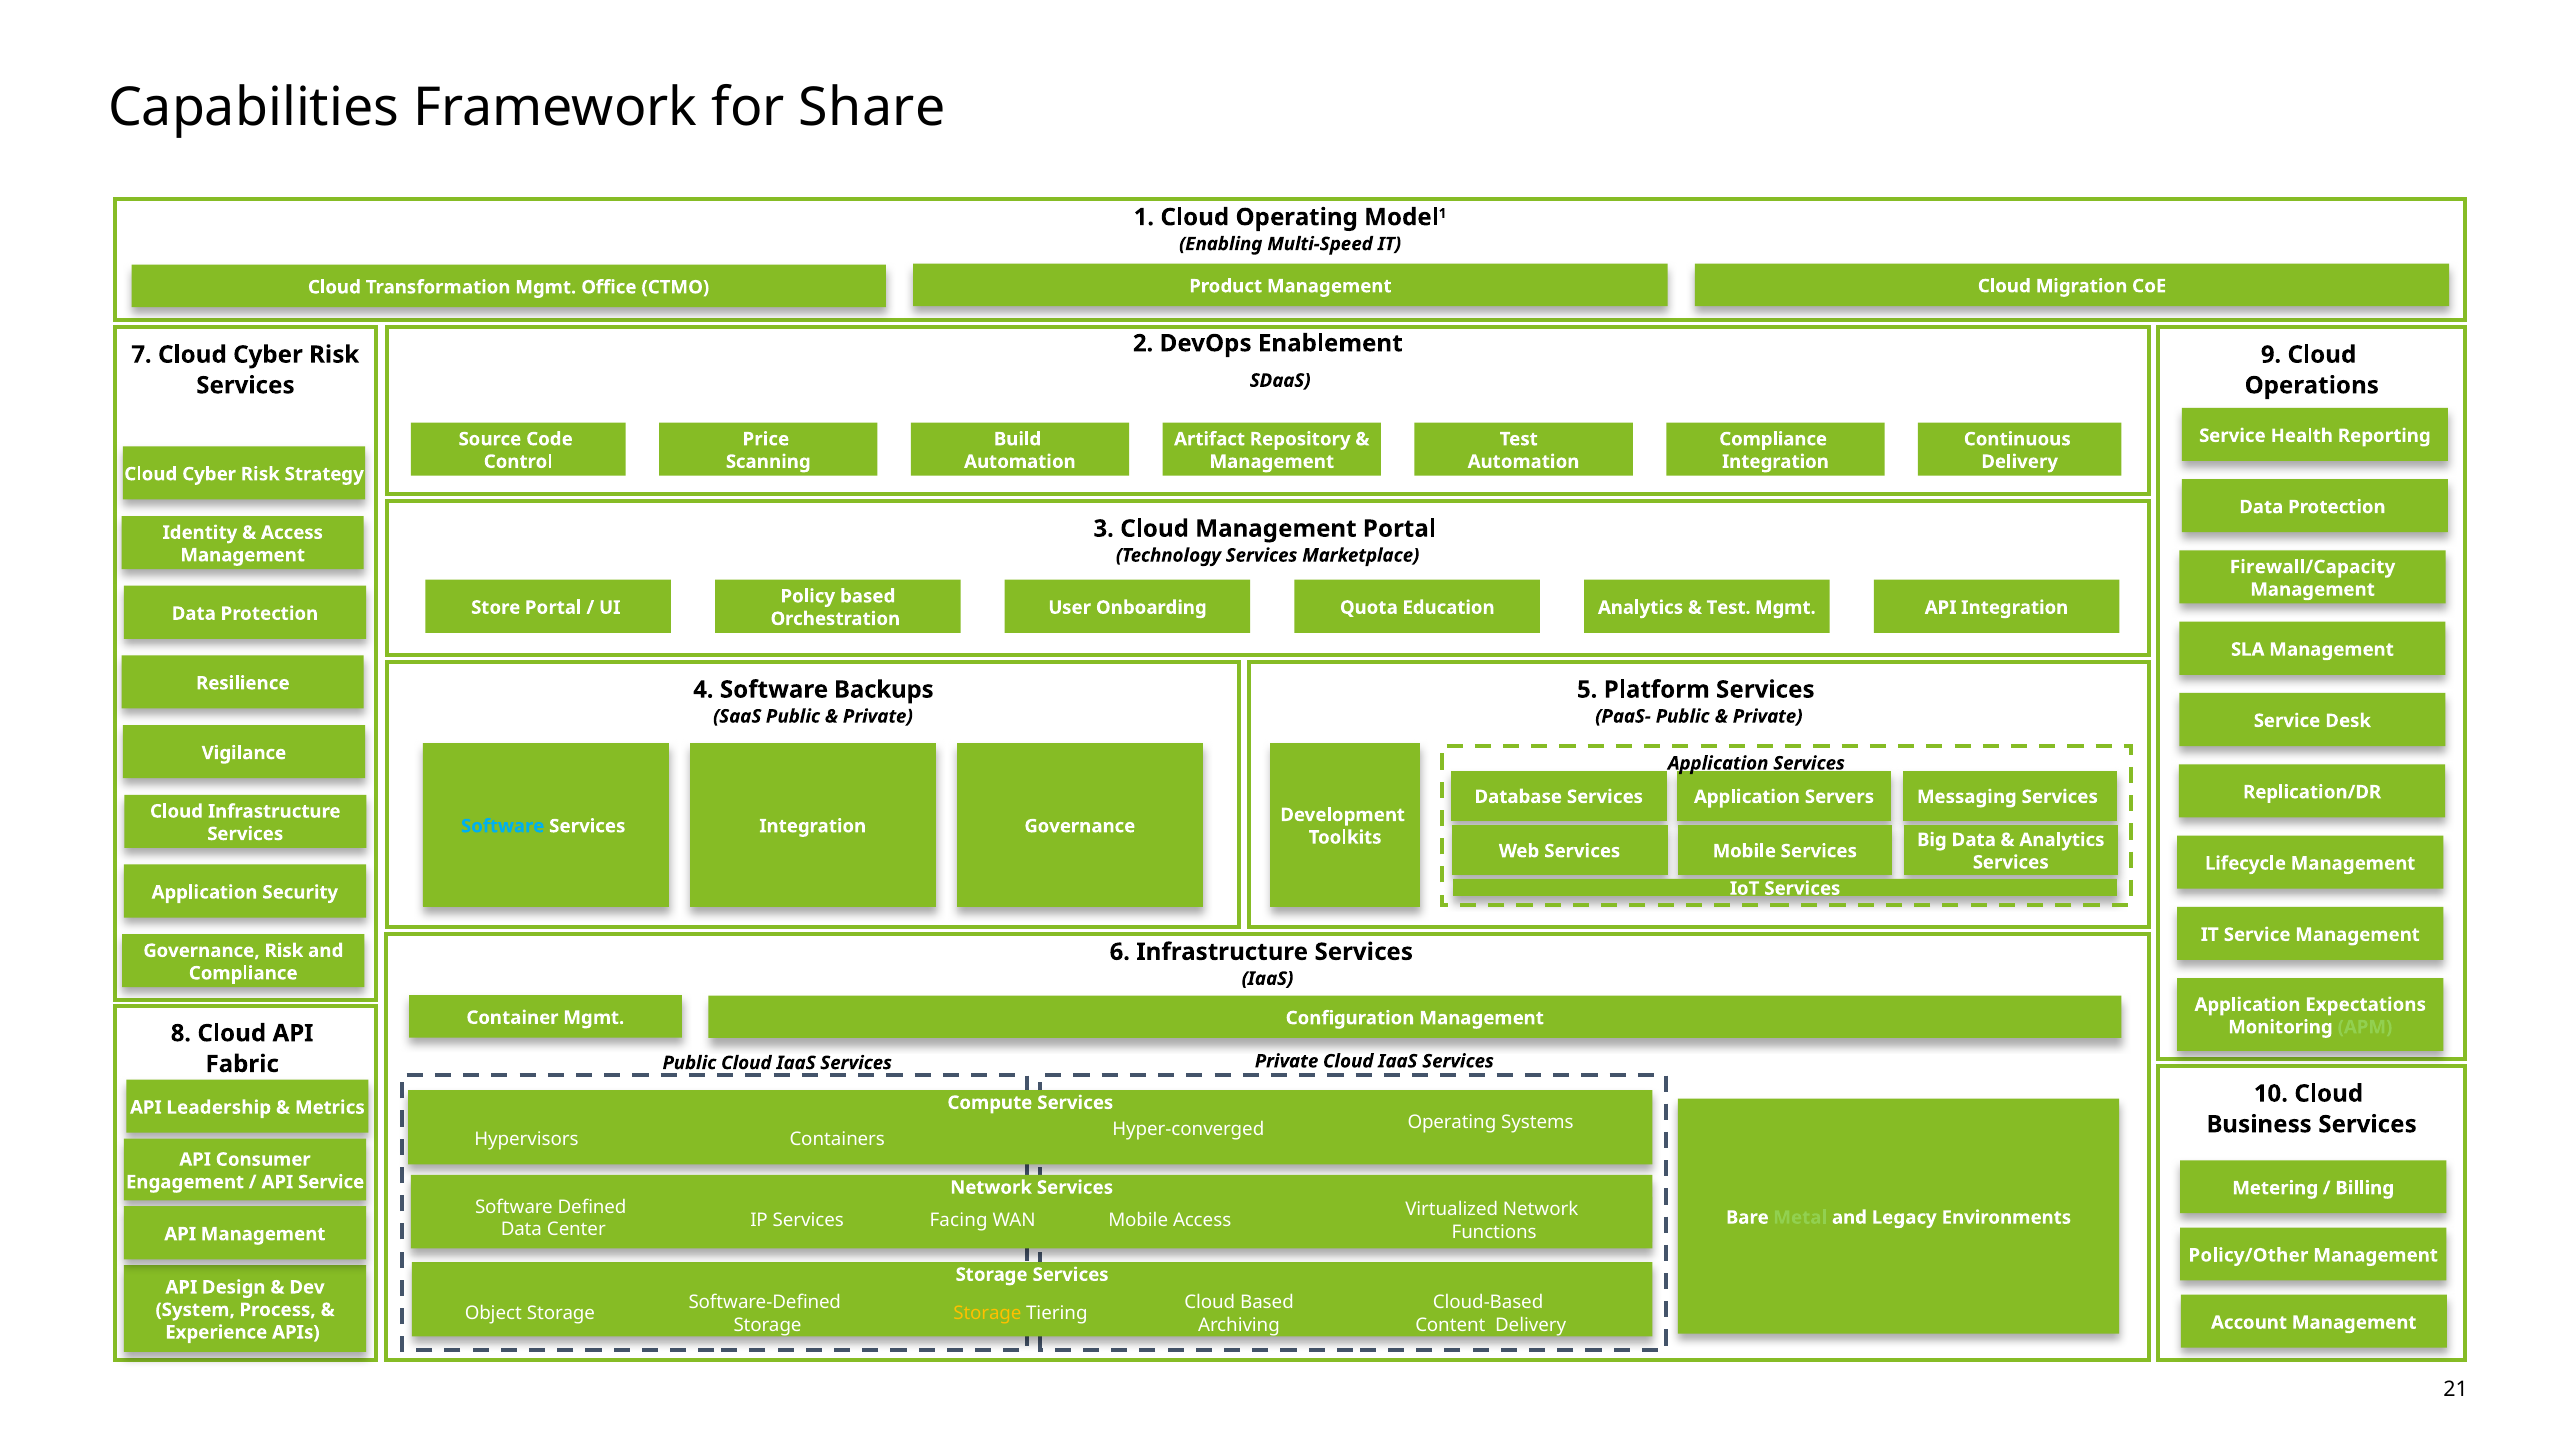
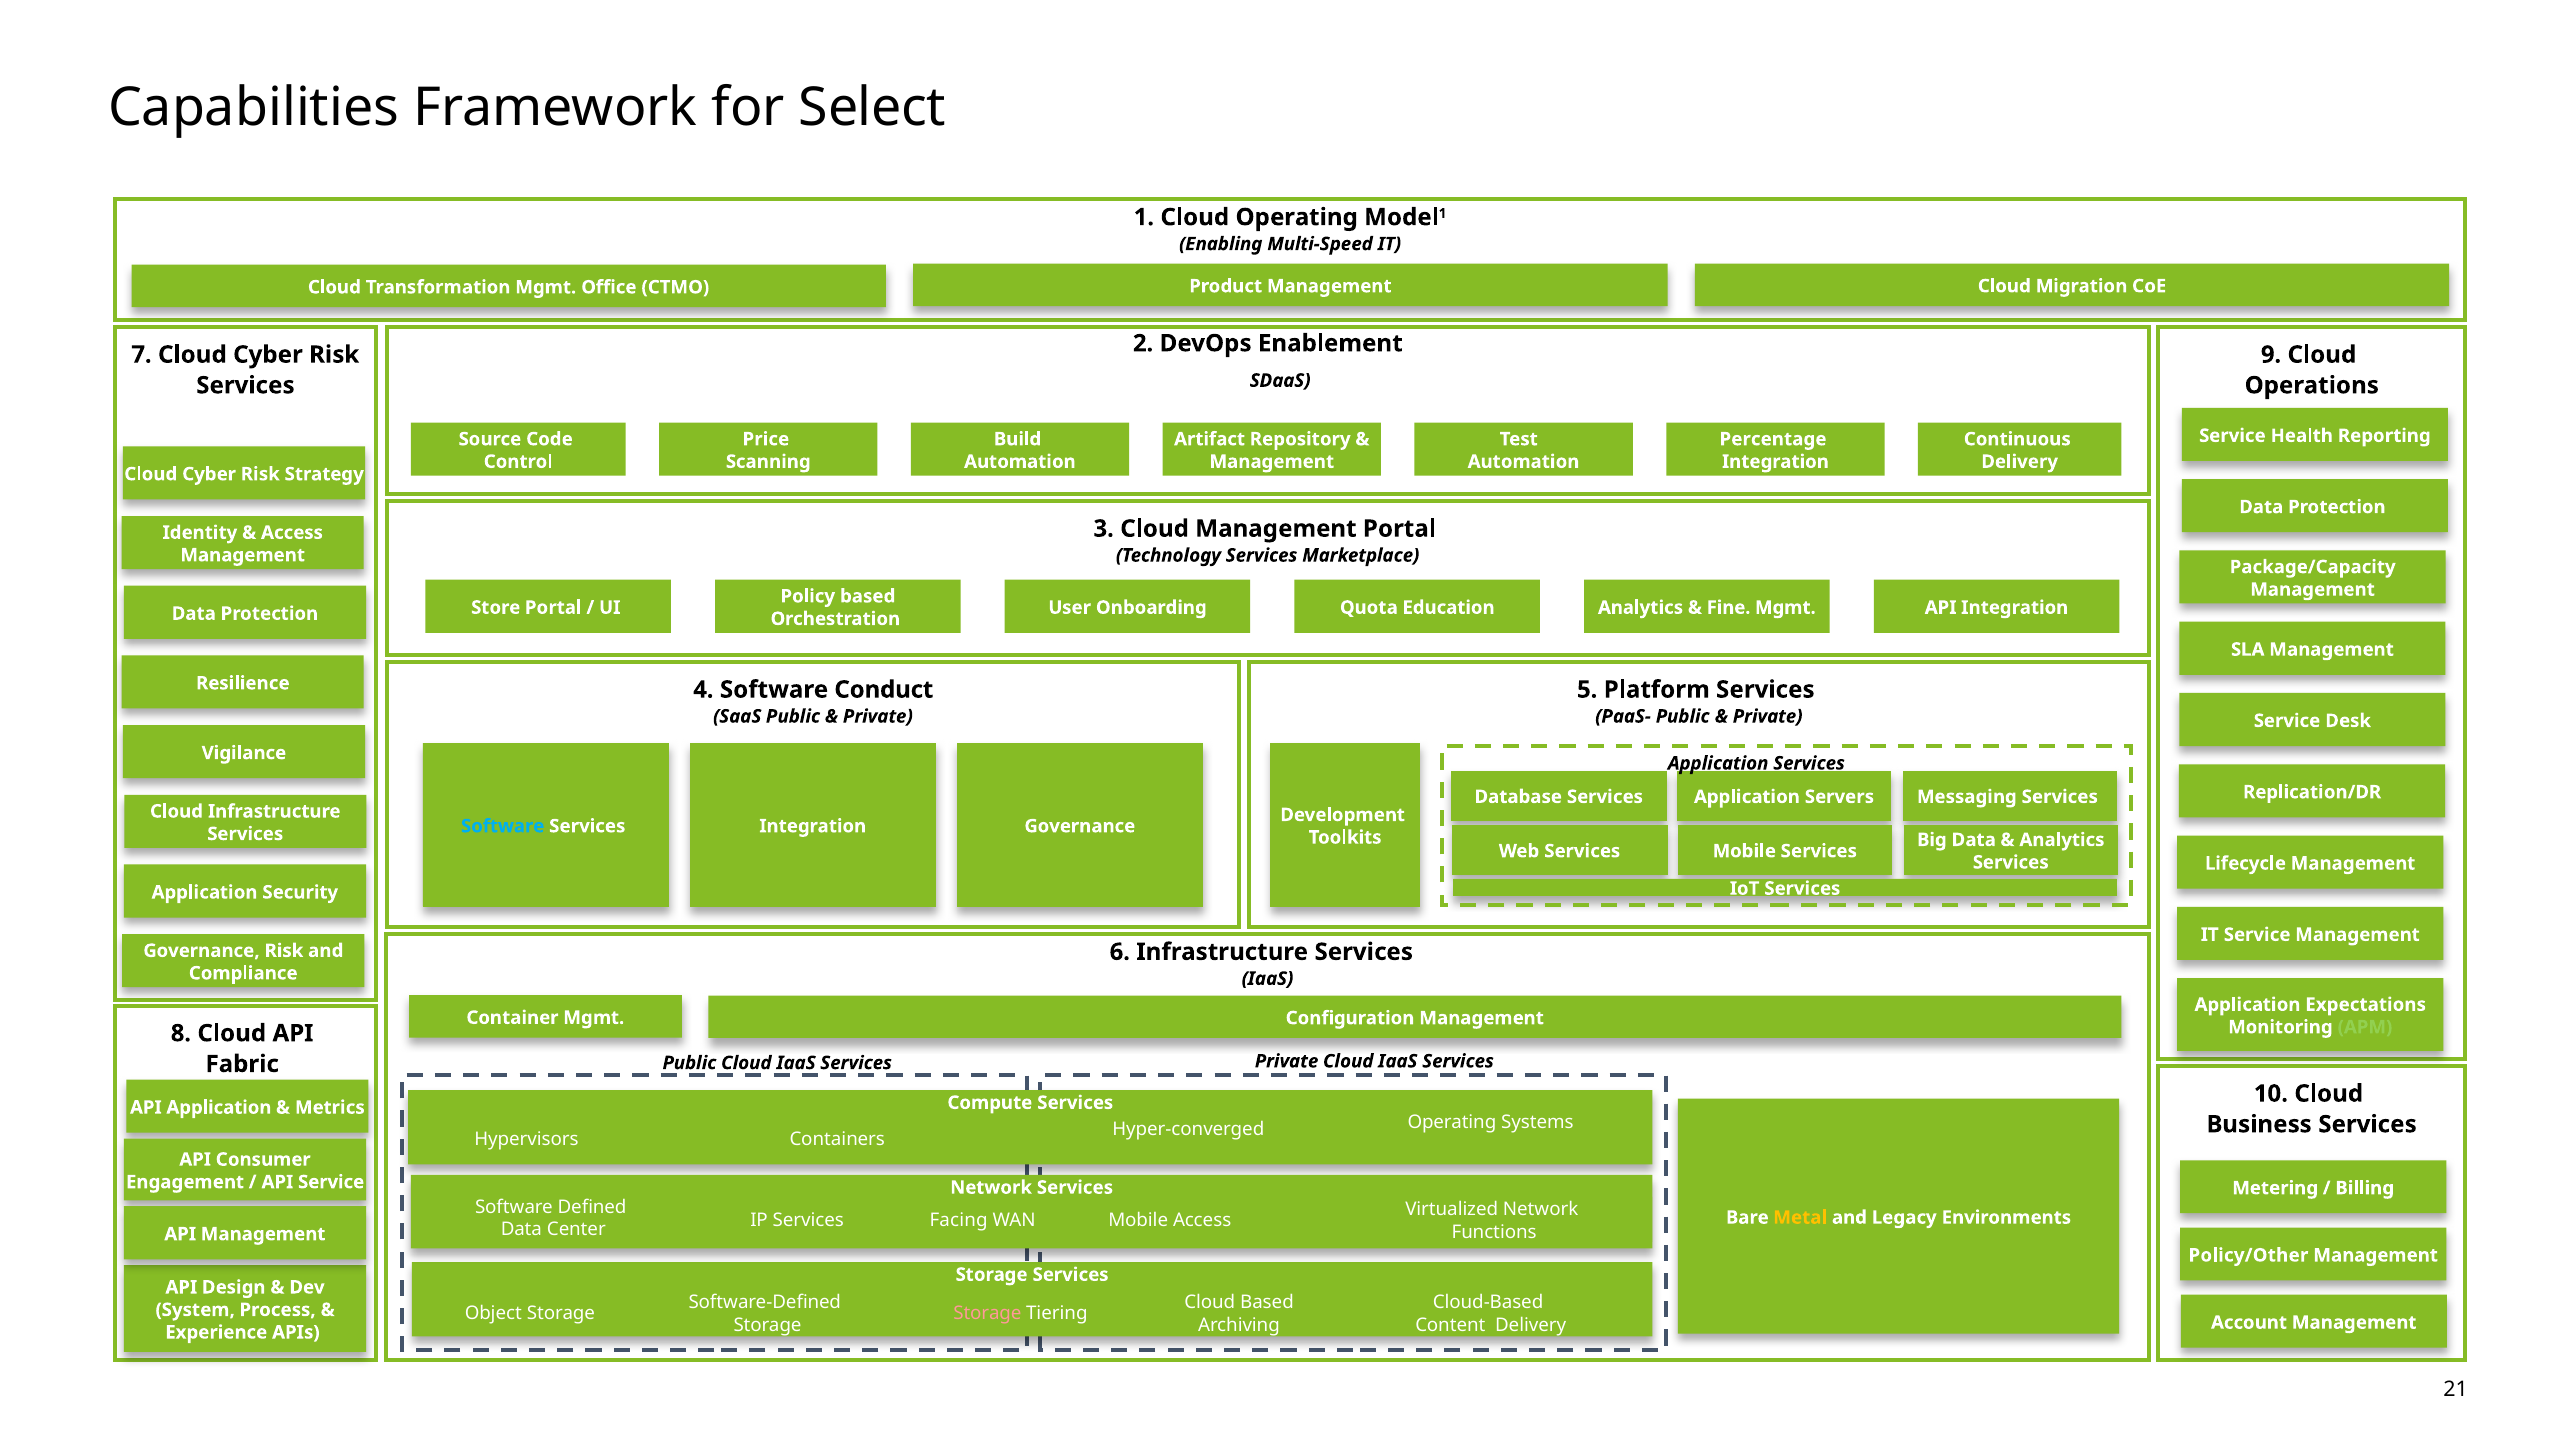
Share: Share -> Select
Compliance at (1773, 439): Compliance -> Percentage
Firewall/Capacity: Firewall/Capacity -> Package/Capacity
Test at (1729, 608): Test -> Fine
Backups: Backups -> Conduct
API Leadership: Leadership -> Application
Metal colour: light green -> yellow
Storage at (987, 1313) colour: yellow -> pink
